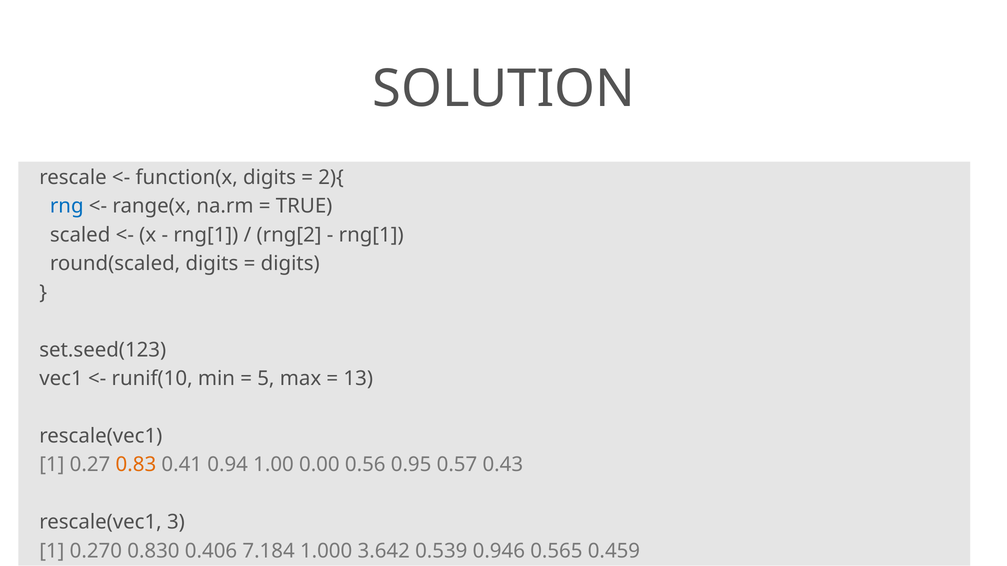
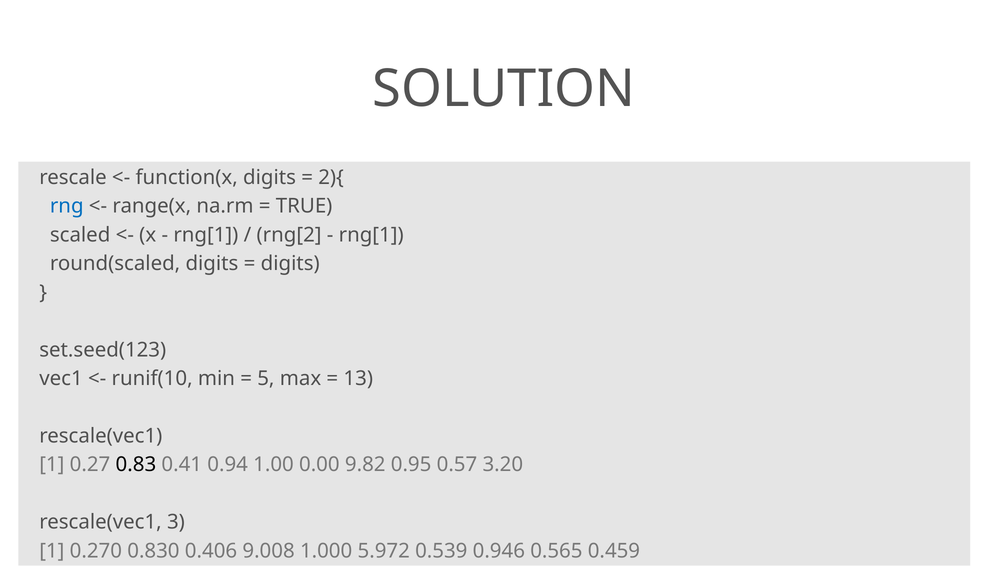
0.83 colour: orange -> black
0.56: 0.56 -> 9.82
0.43: 0.43 -> 3.20
7.184: 7.184 -> 9.008
3.642: 3.642 -> 5.972
